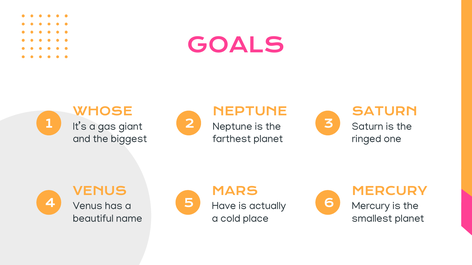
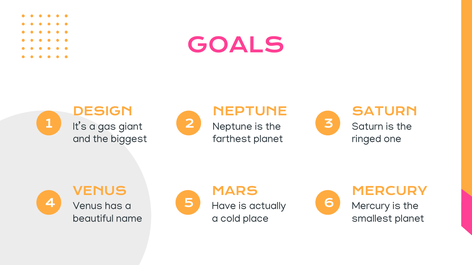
WHOSE: WHOSE -> DESIGN
